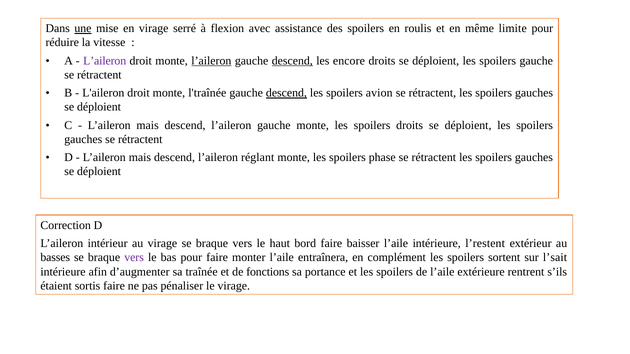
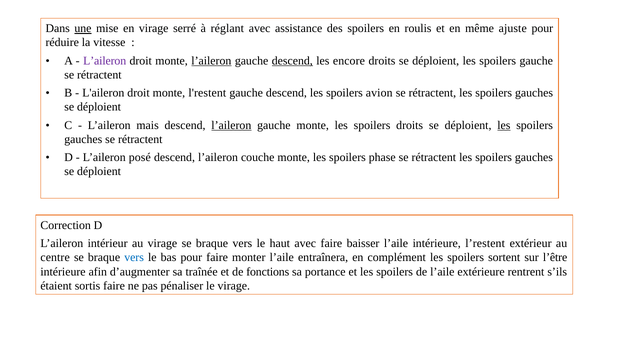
flexion: flexion -> réglant
limite: limite -> ajuste
l'traînée: l'traînée -> l'restent
descend at (286, 93) underline: present -> none
l’aileron at (231, 125) underline: none -> present
les at (504, 125) underline: none -> present
mais at (140, 158): mais -> posé
réglant: réglant -> couche
haut bord: bord -> avec
basses: basses -> centre
vers at (134, 258) colour: purple -> blue
l’sait: l’sait -> l’être
